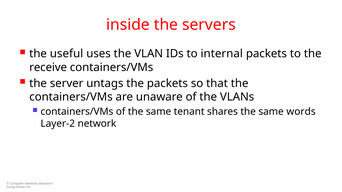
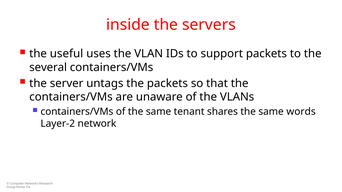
internal: internal -> support
receive: receive -> several
